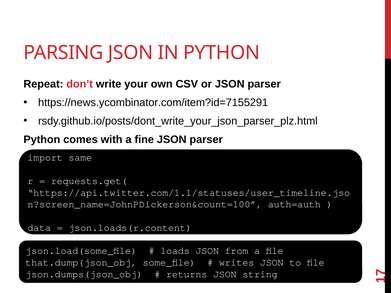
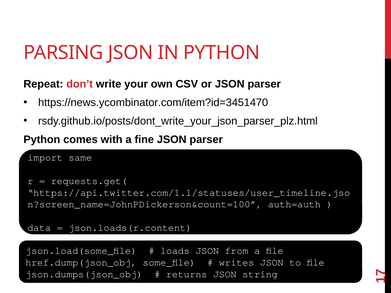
https://news.ycombinator.com/item?id=7155291: https://news.ycombinator.com/item?id=7155291 -> https://news.ycombinator.com/item?id=3451470
that.dump(json_obj: that.dump(json_obj -> href.dump(json_obj
